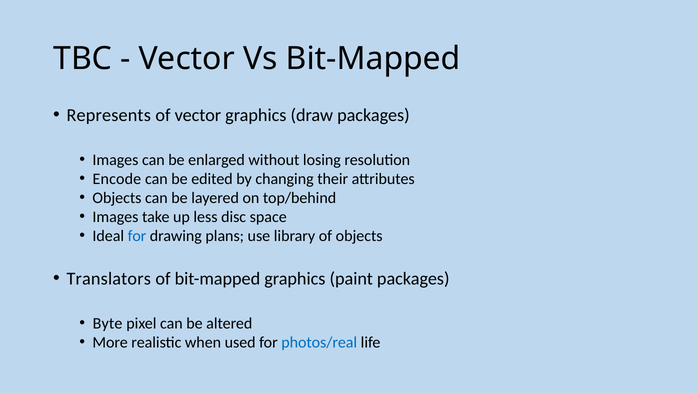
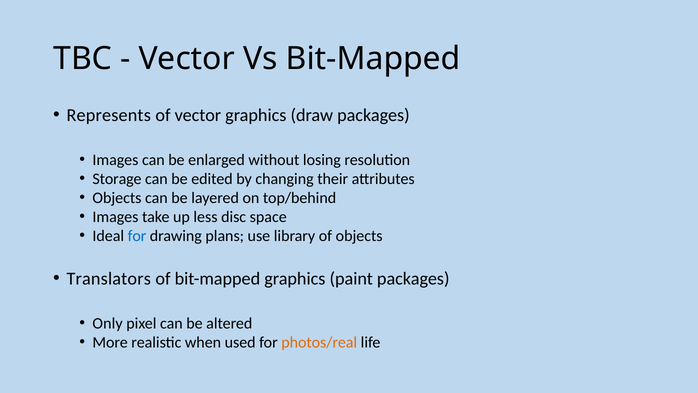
Encode: Encode -> Storage
Byte: Byte -> Only
photos/real colour: blue -> orange
